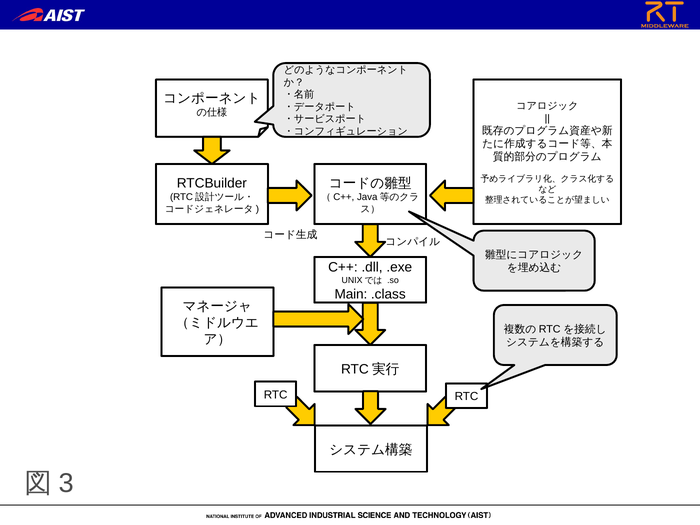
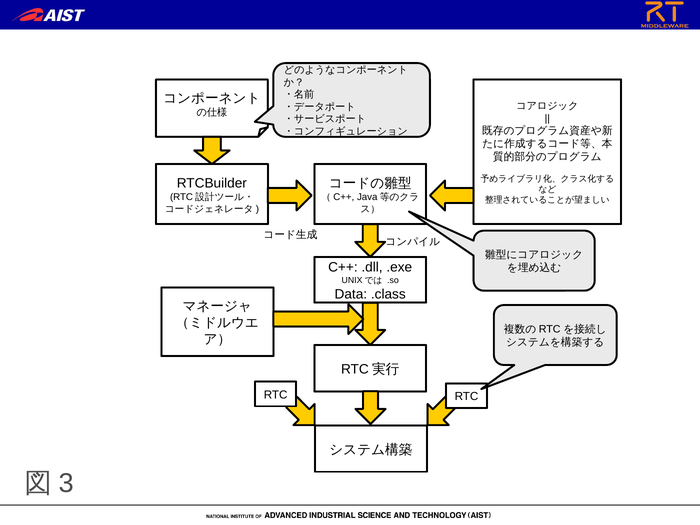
Main: Main -> Data
